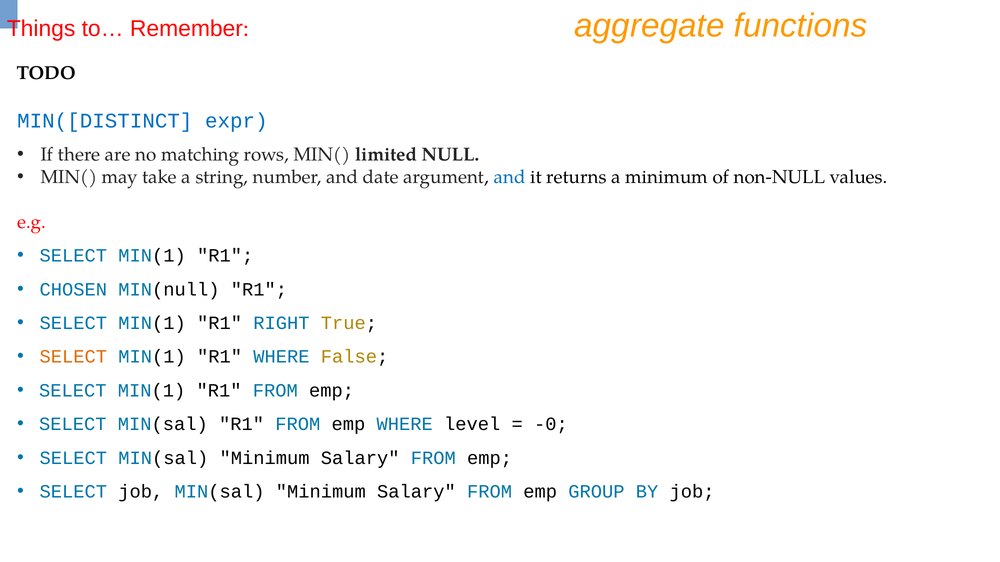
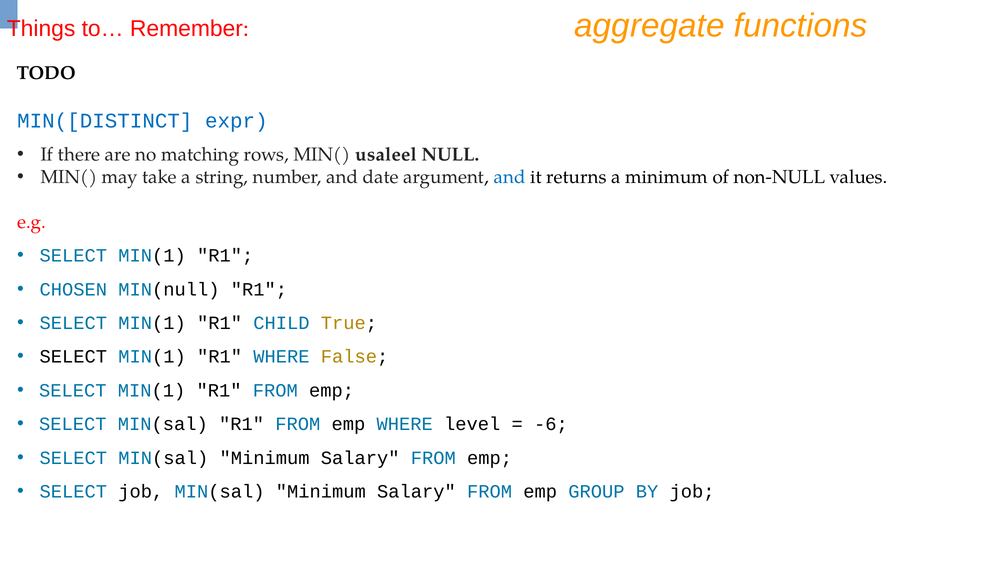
limited: limited -> usaleel
RIGHT: RIGHT -> CHILD
SELECT at (73, 357) colour: orange -> black
-0: -0 -> -6
